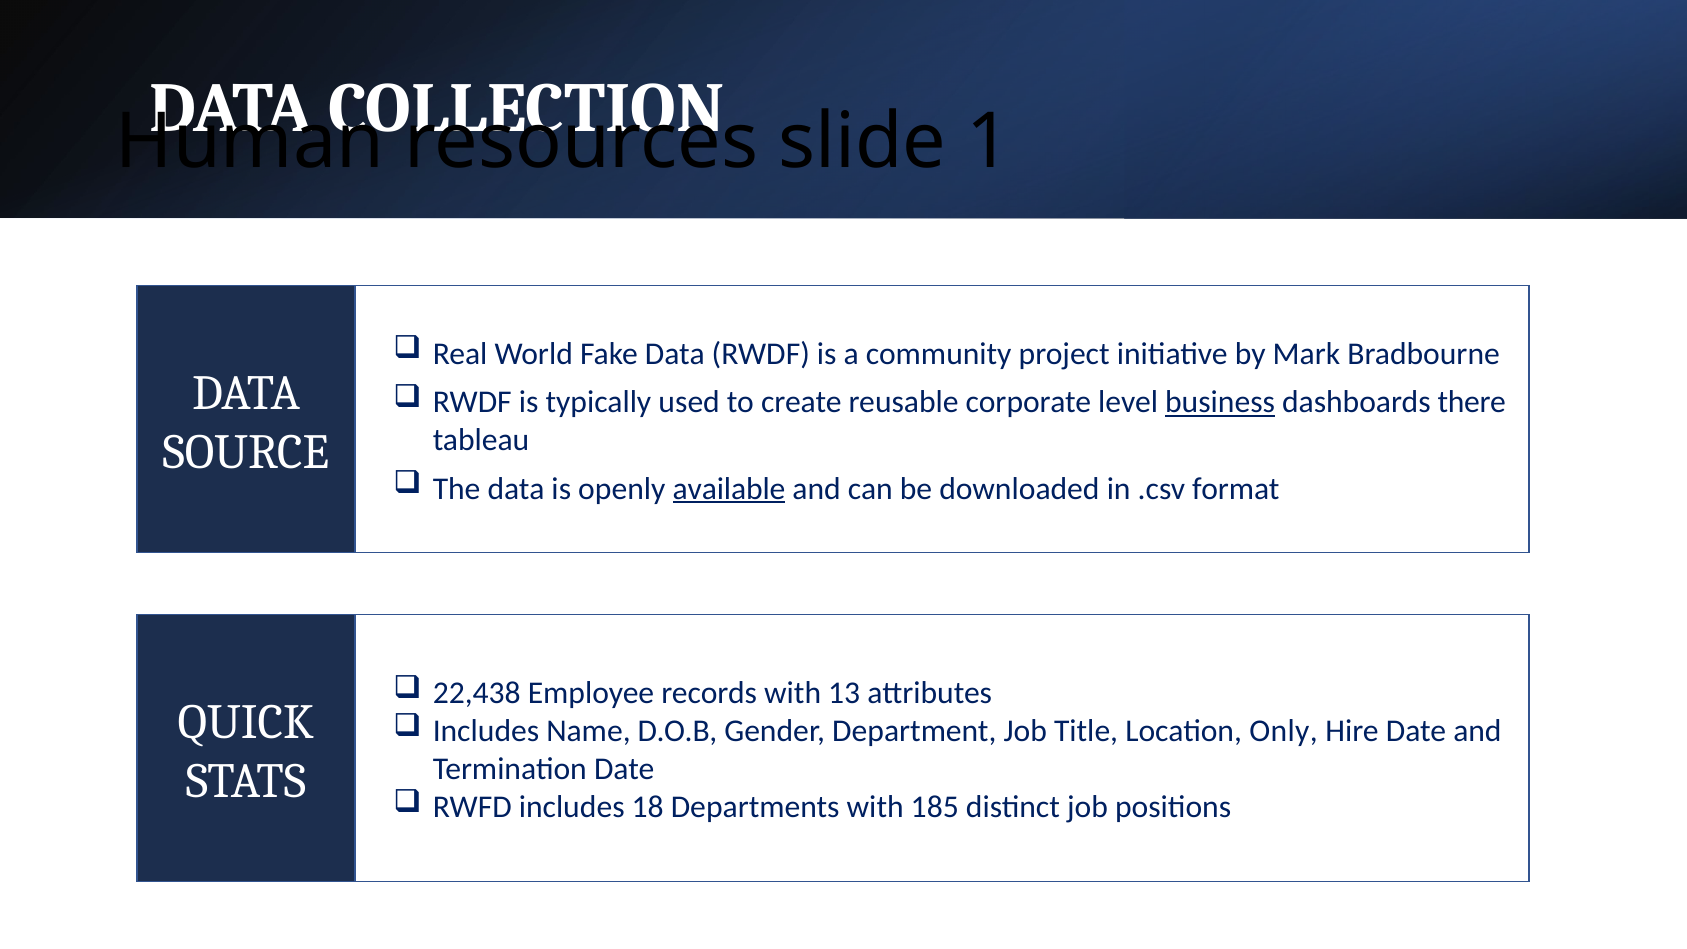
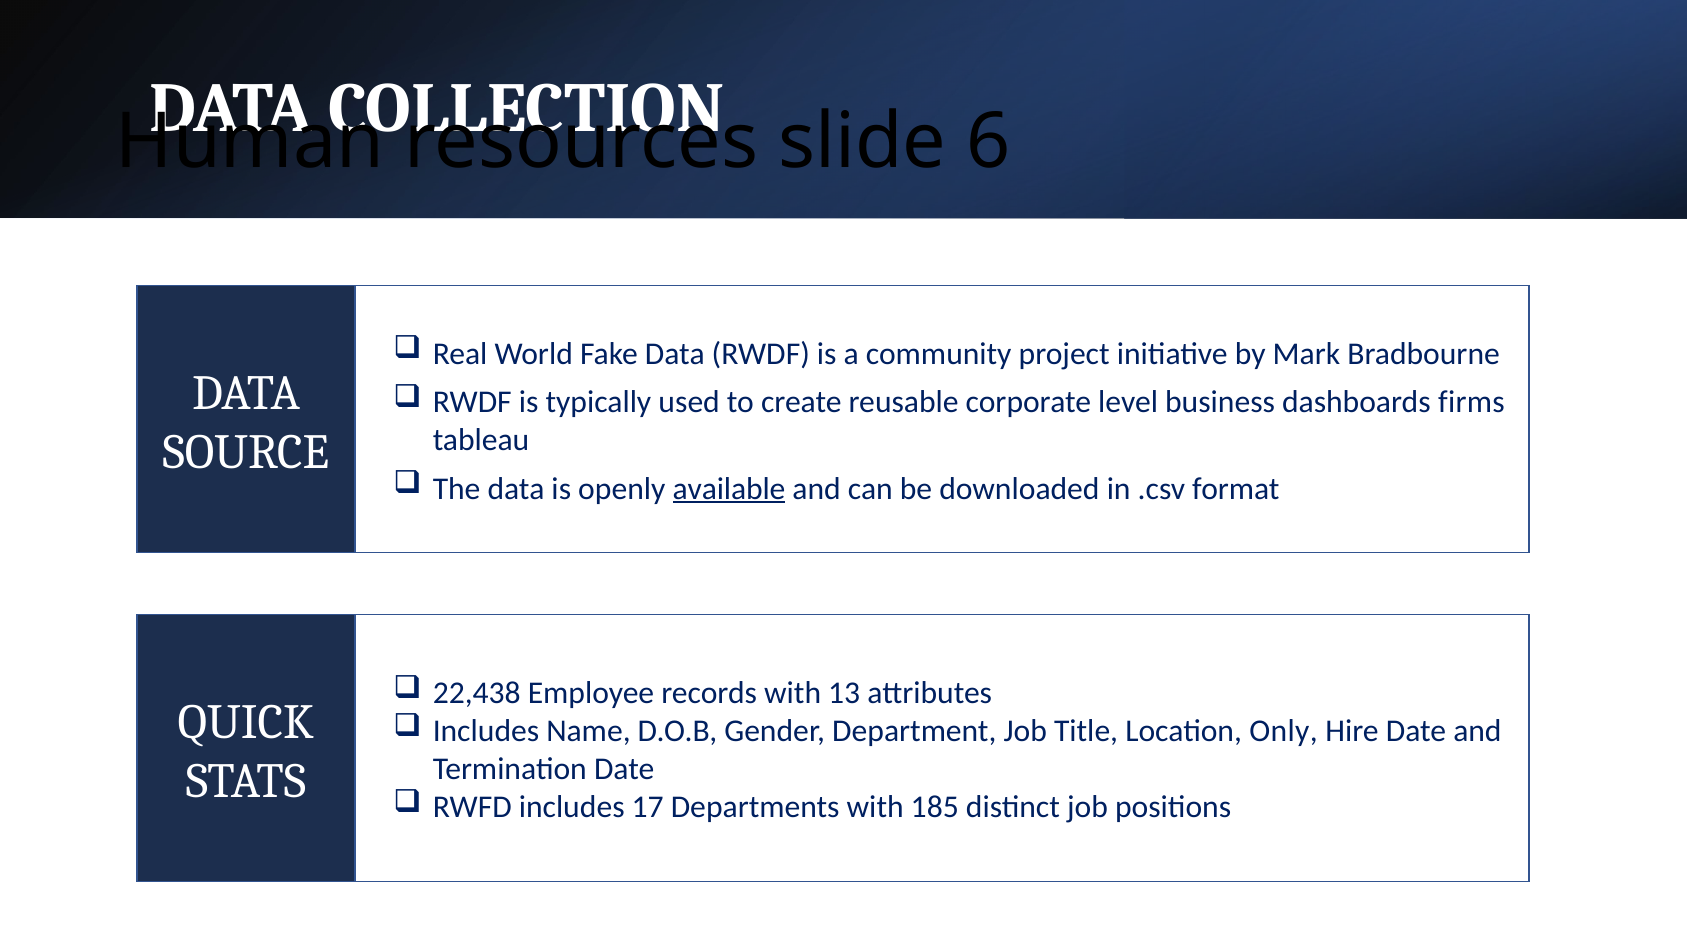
1: 1 -> 6
business underline: present -> none
there: there -> firms
18: 18 -> 17
